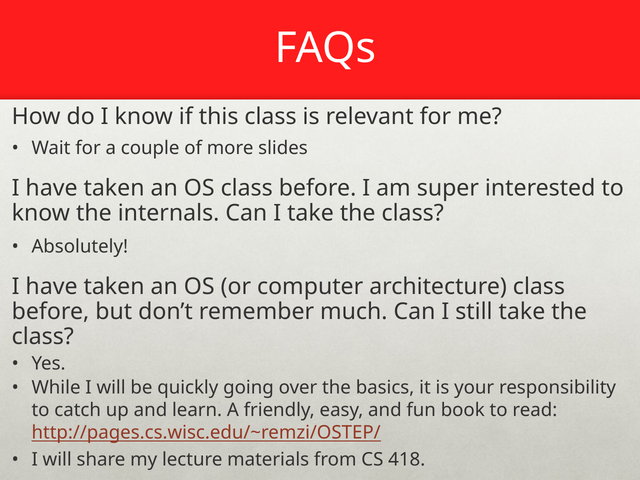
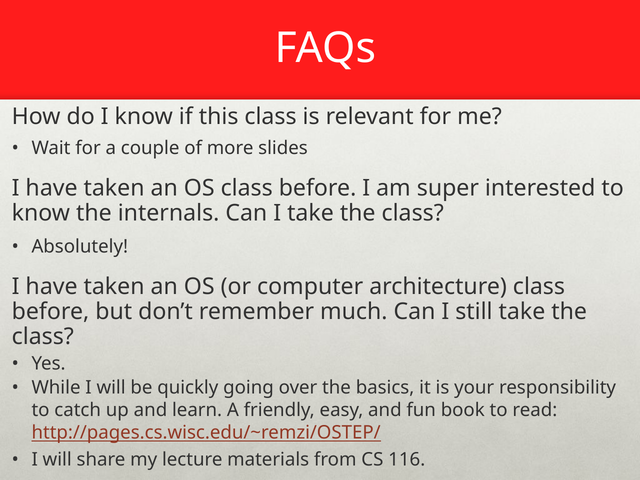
418: 418 -> 116
